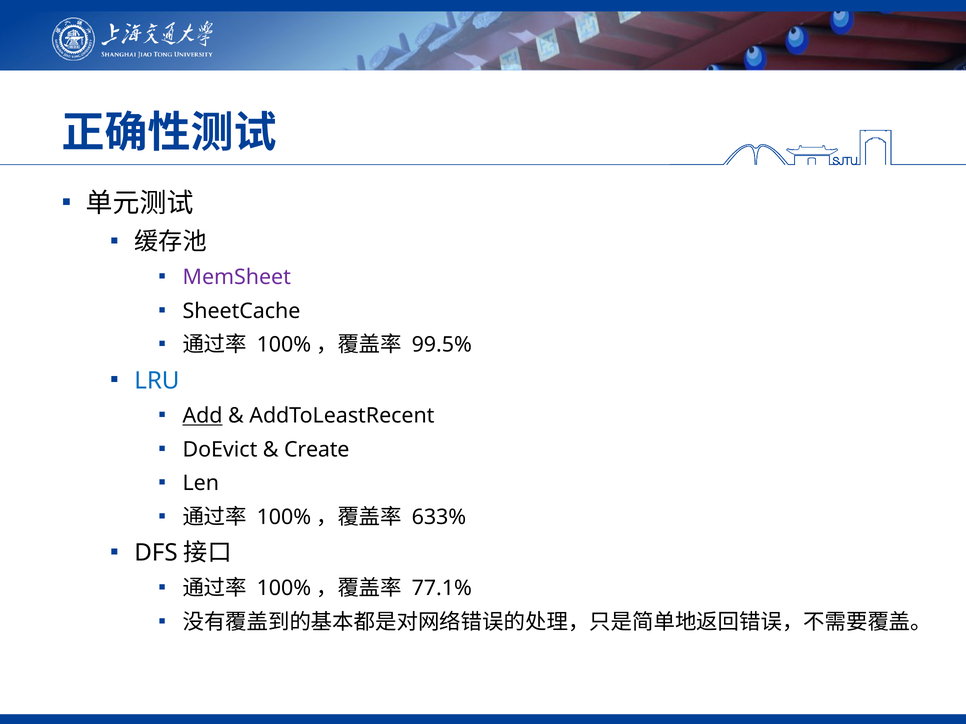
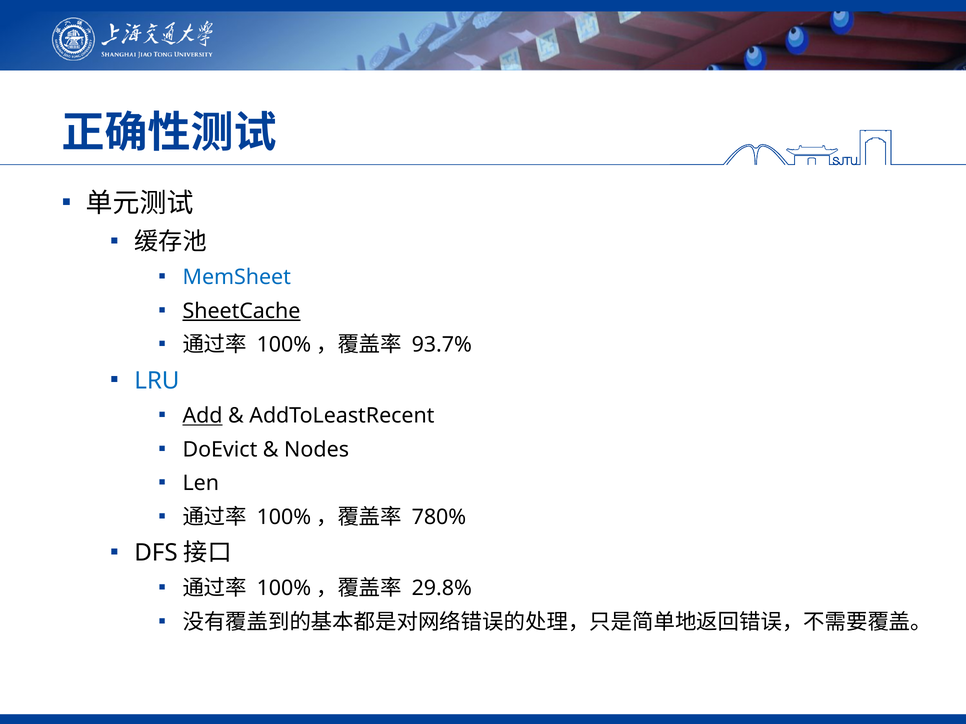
MemSheet colour: purple -> blue
SheetCache underline: none -> present
99.5%: 99.5% -> 93.7%
Create: Create -> Nodes
633%: 633% -> 780%
77.1%: 77.1% -> 29.8%
